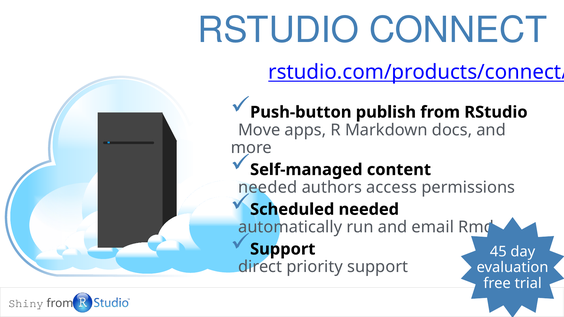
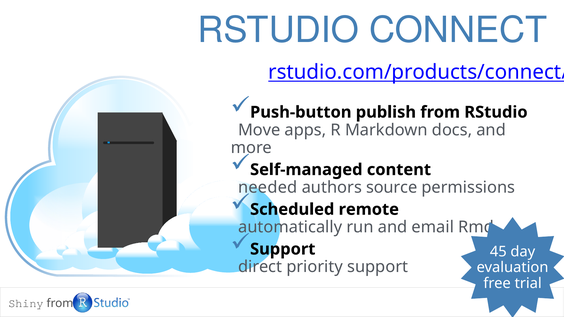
access: access -> source
Scheduled needed: needed -> remote
